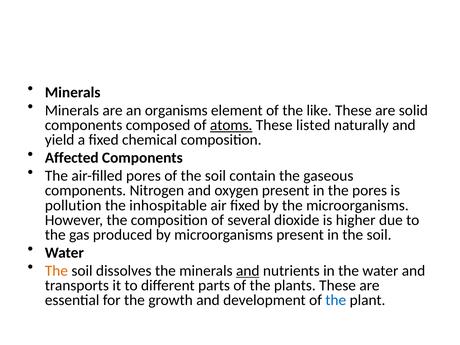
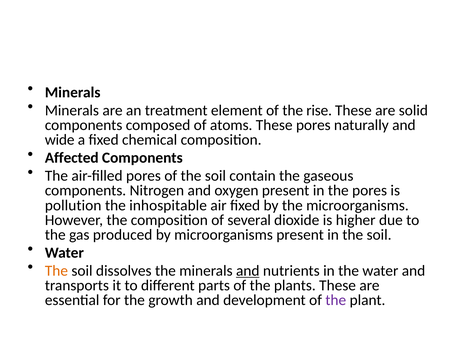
organisms: organisms -> treatment
like: like -> rise
atoms underline: present -> none
These listed: listed -> pores
yield: yield -> wide
the at (336, 300) colour: blue -> purple
